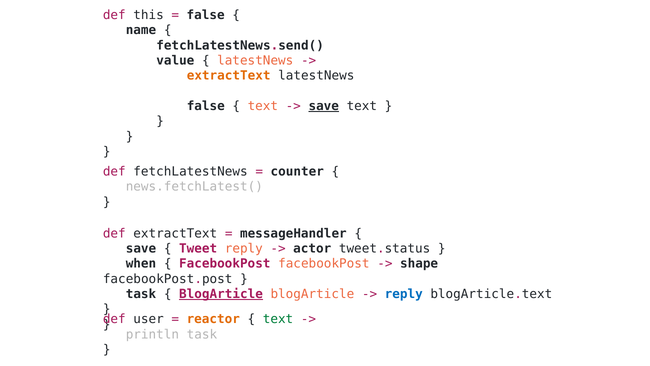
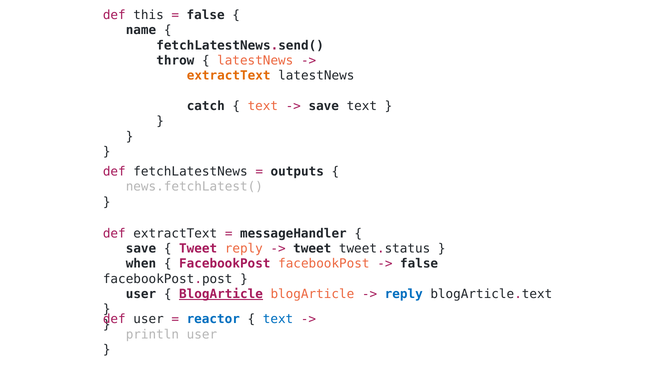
value: value -> throw
false at (206, 106): false -> catch
save at (324, 106) underline: present -> none
counter: counter -> outputs
actor at (312, 248): actor -> tweet
shape at (419, 263): shape -> false
task at (141, 294): task -> user
reactor colour: orange -> blue
text at (278, 319) colour: green -> blue
println task: task -> user
